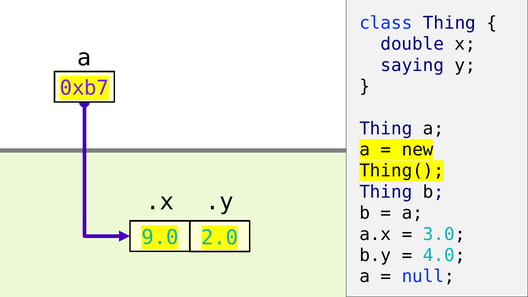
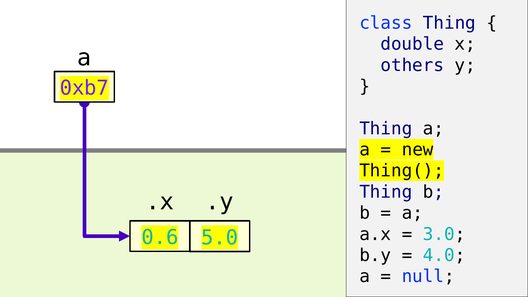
saying: saying -> others
9.0: 9.0 -> 0.6
2.0: 2.0 -> 5.0
